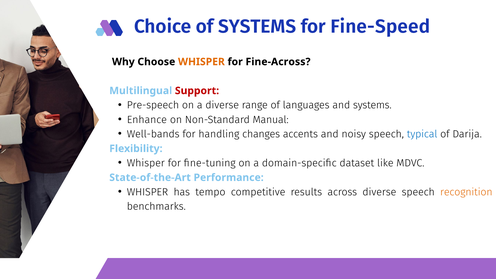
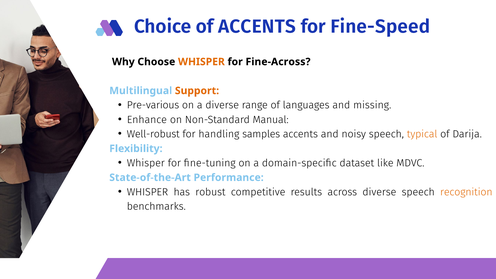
of SYSTEMS: SYSTEMS -> ACCENTS
Support colour: red -> orange
Pre-speech: Pre-speech -> Pre-various
and systems: systems -> missing
Well-bands: Well-bands -> Well-robust
changes: changes -> samples
typical colour: blue -> orange
tempo: tempo -> robust
